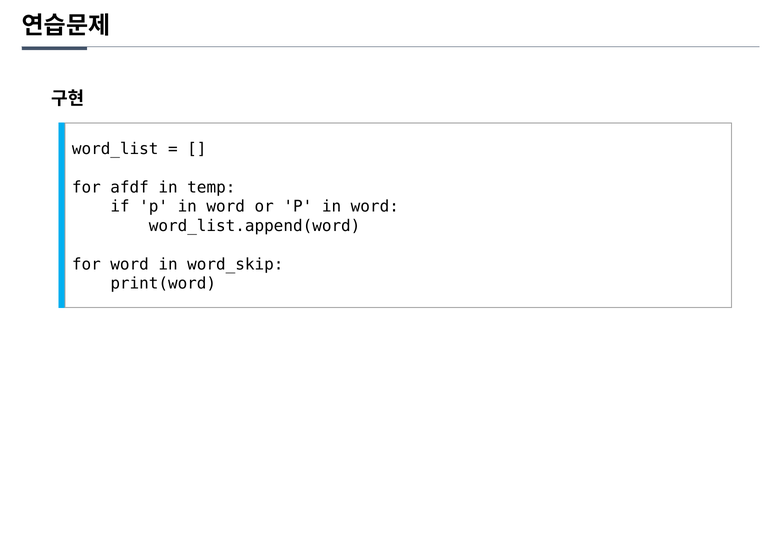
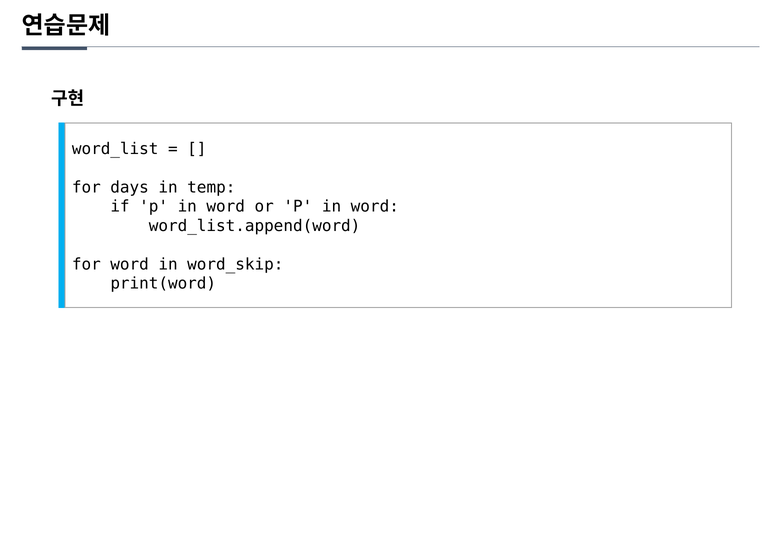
afdf: afdf -> days
